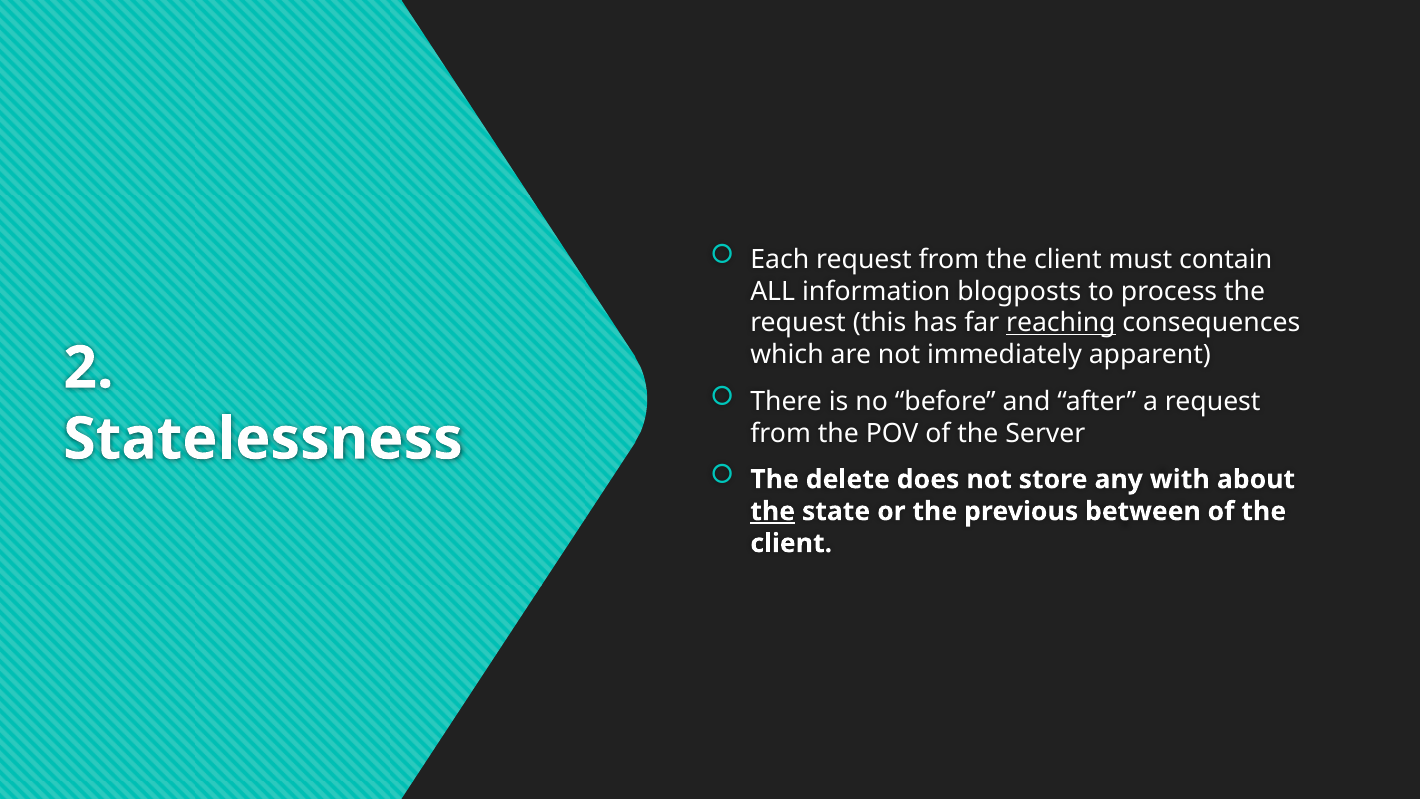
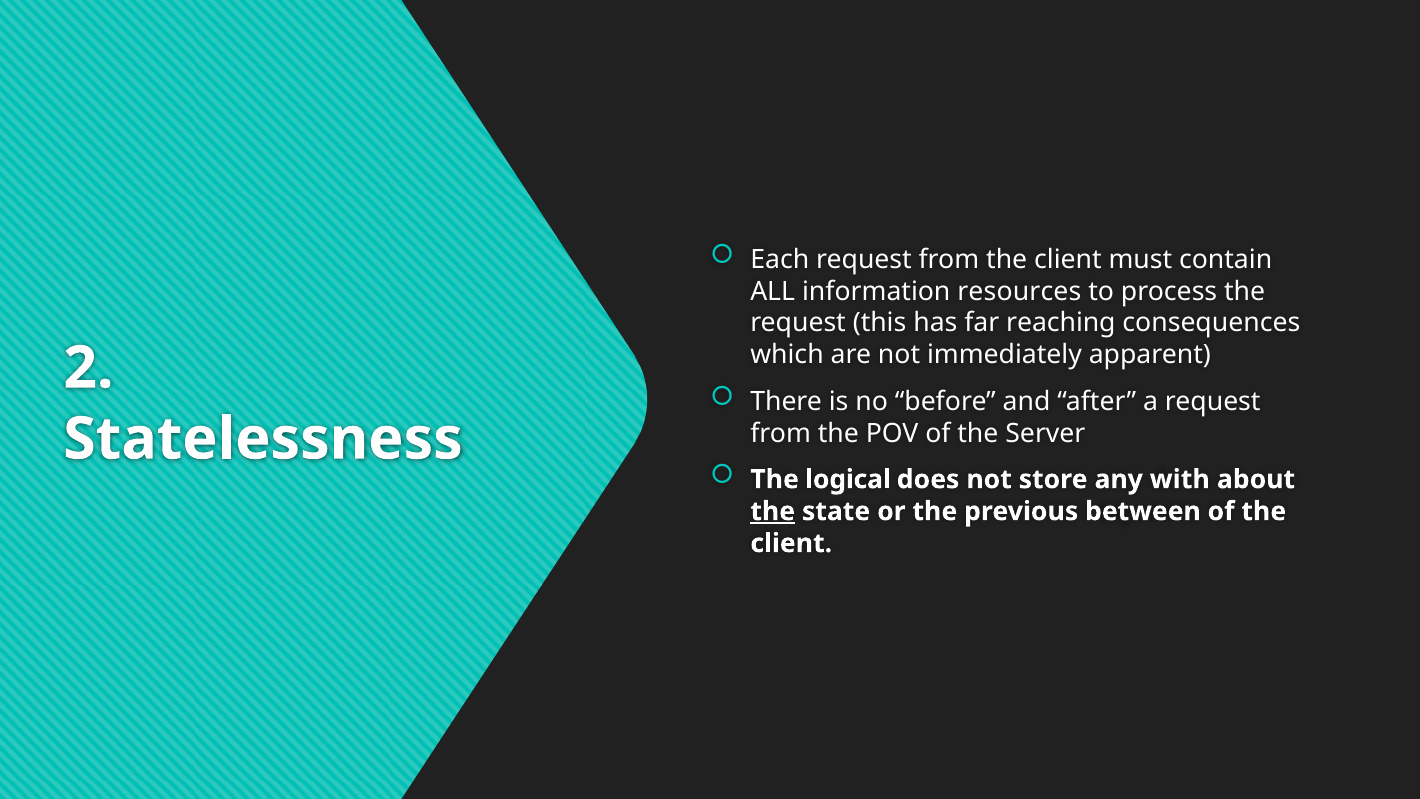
blogposts: blogposts -> resources
reaching underline: present -> none
delete: delete -> logical
